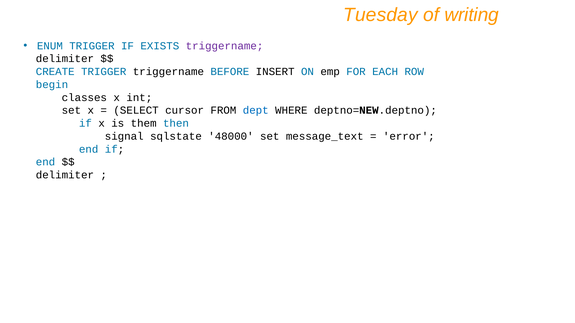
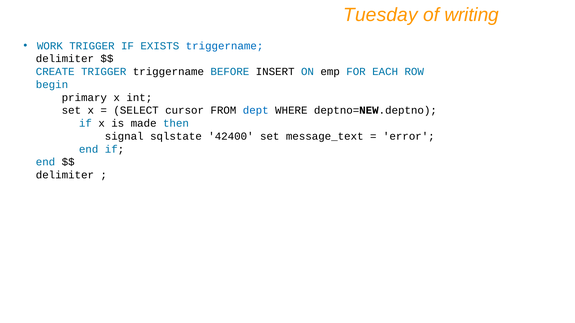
ENUM: ENUM -> WORK
triggername at (225, 46) colour: purple -> blue
classes: classes -> primary
them: them -> made
48000: 48000 -> 42400
